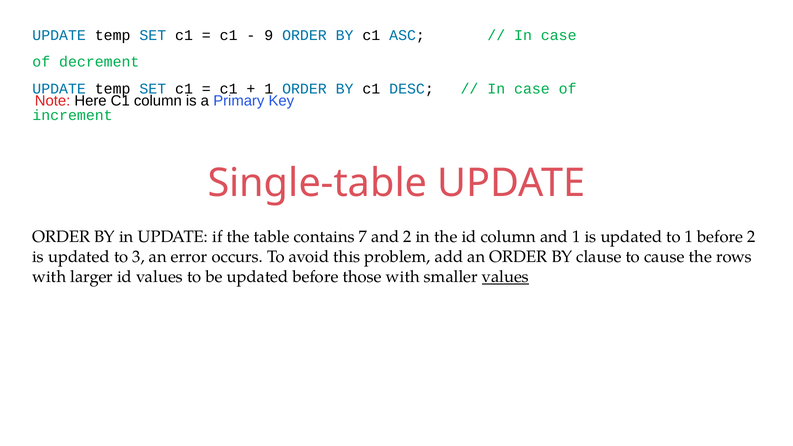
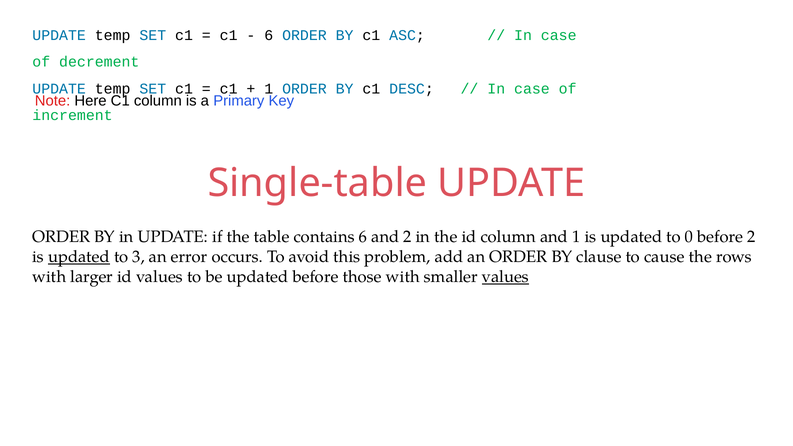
9 at (269, 35): 9 -> 6
contains 7: 7 -> 6
to 1: 1 -> 0
updated at (79, 257) underline: none -> present
